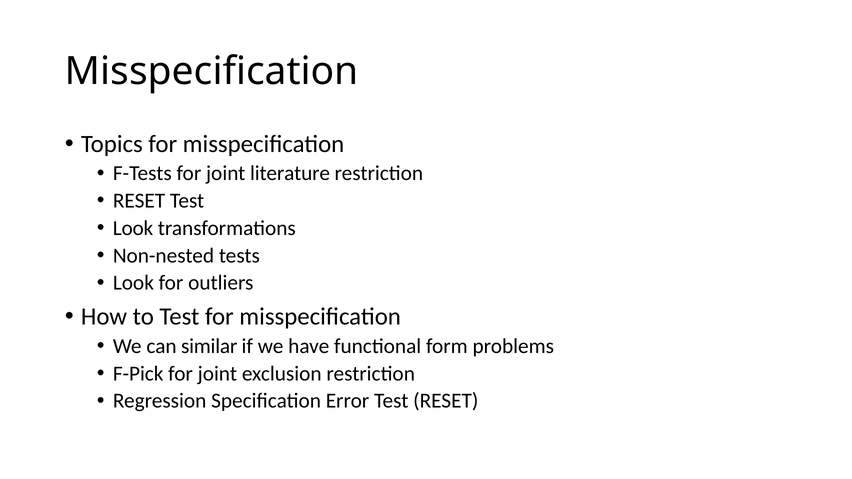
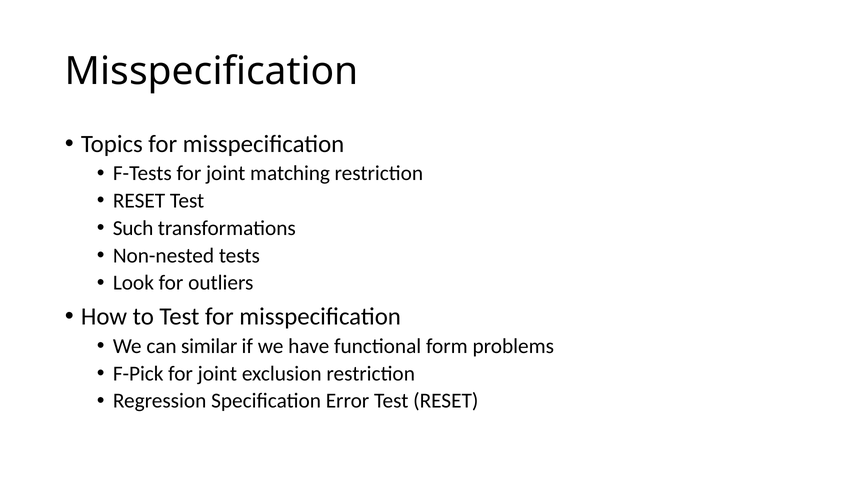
literature: literature -> matching
Look at (133, 228): Look -> Such
